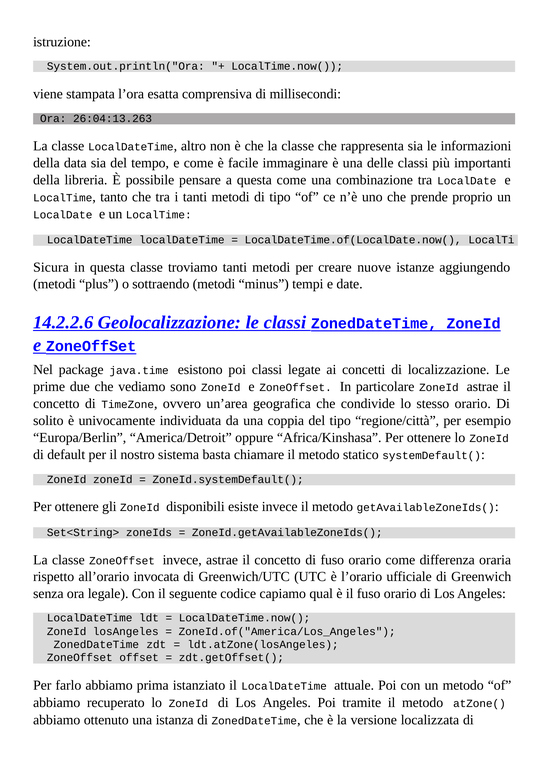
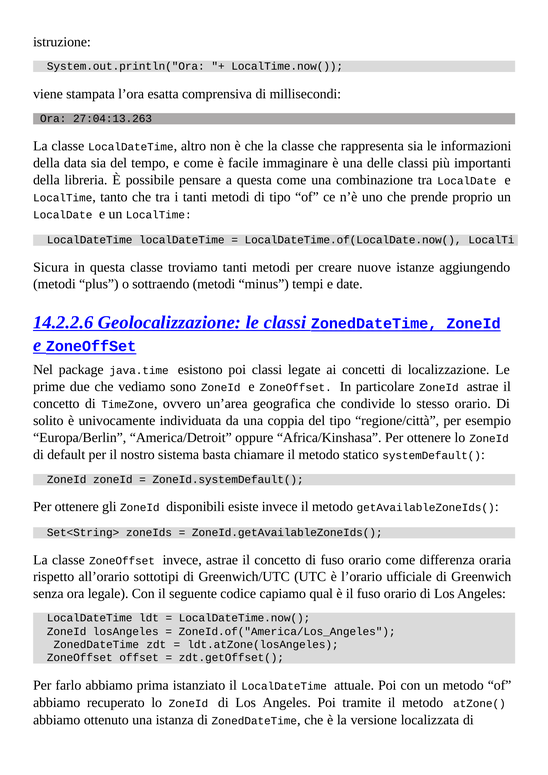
26:04:13.263: 26:04:13.263 -> 27:04:13.263
invocata: invocata -> sottotipi
